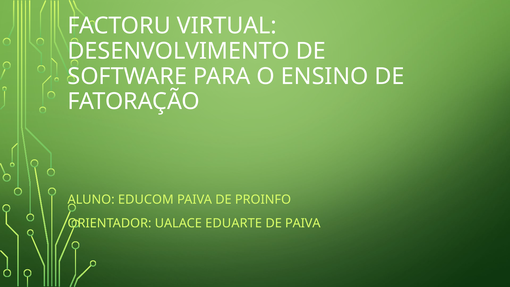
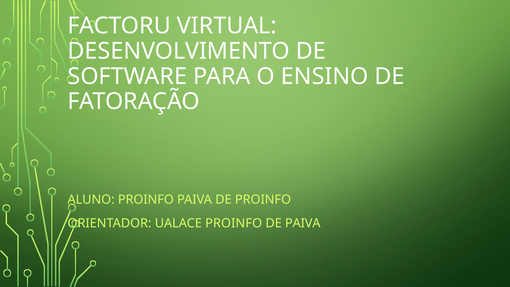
ALUNO EDUCOM: EDUCOM -> PROINFO
UALACE EDUARTE: EDUARTE -> PROINFO
